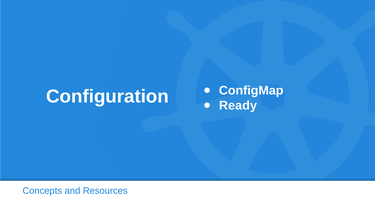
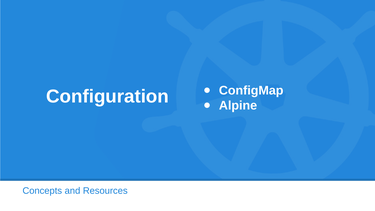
Ready: Ready -> Alpine
